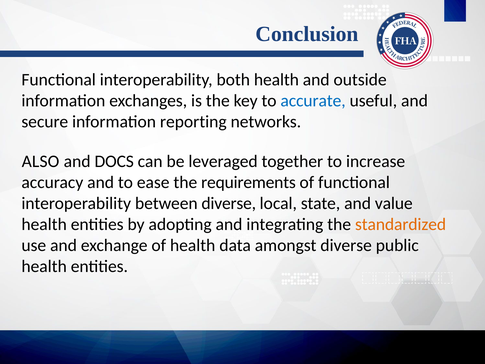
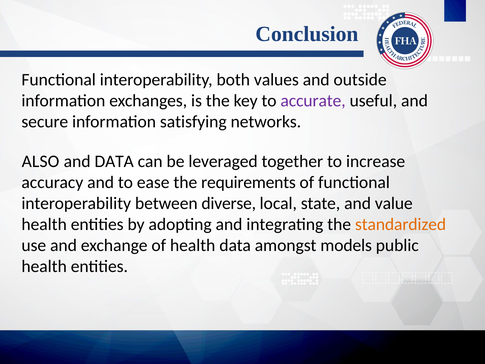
both health: health -> values
accurate colour: blue -> purple
reporting: reporting -> satisfying
and DOCS: DOCS -> DATA
amongst diverse: diverse -> models
